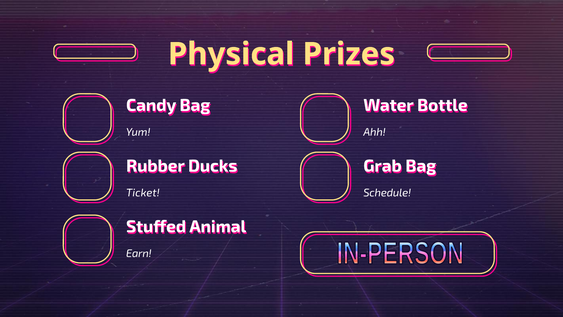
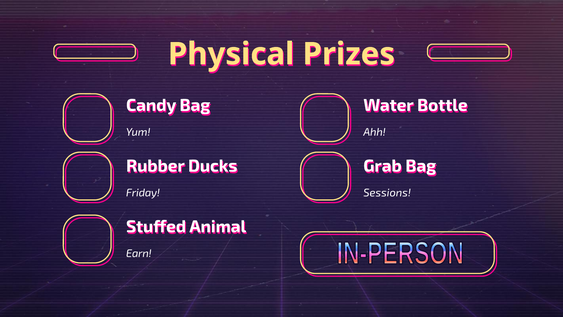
Ticket: Ticket -> Friday
Schedule: Schedule -> Sessions
